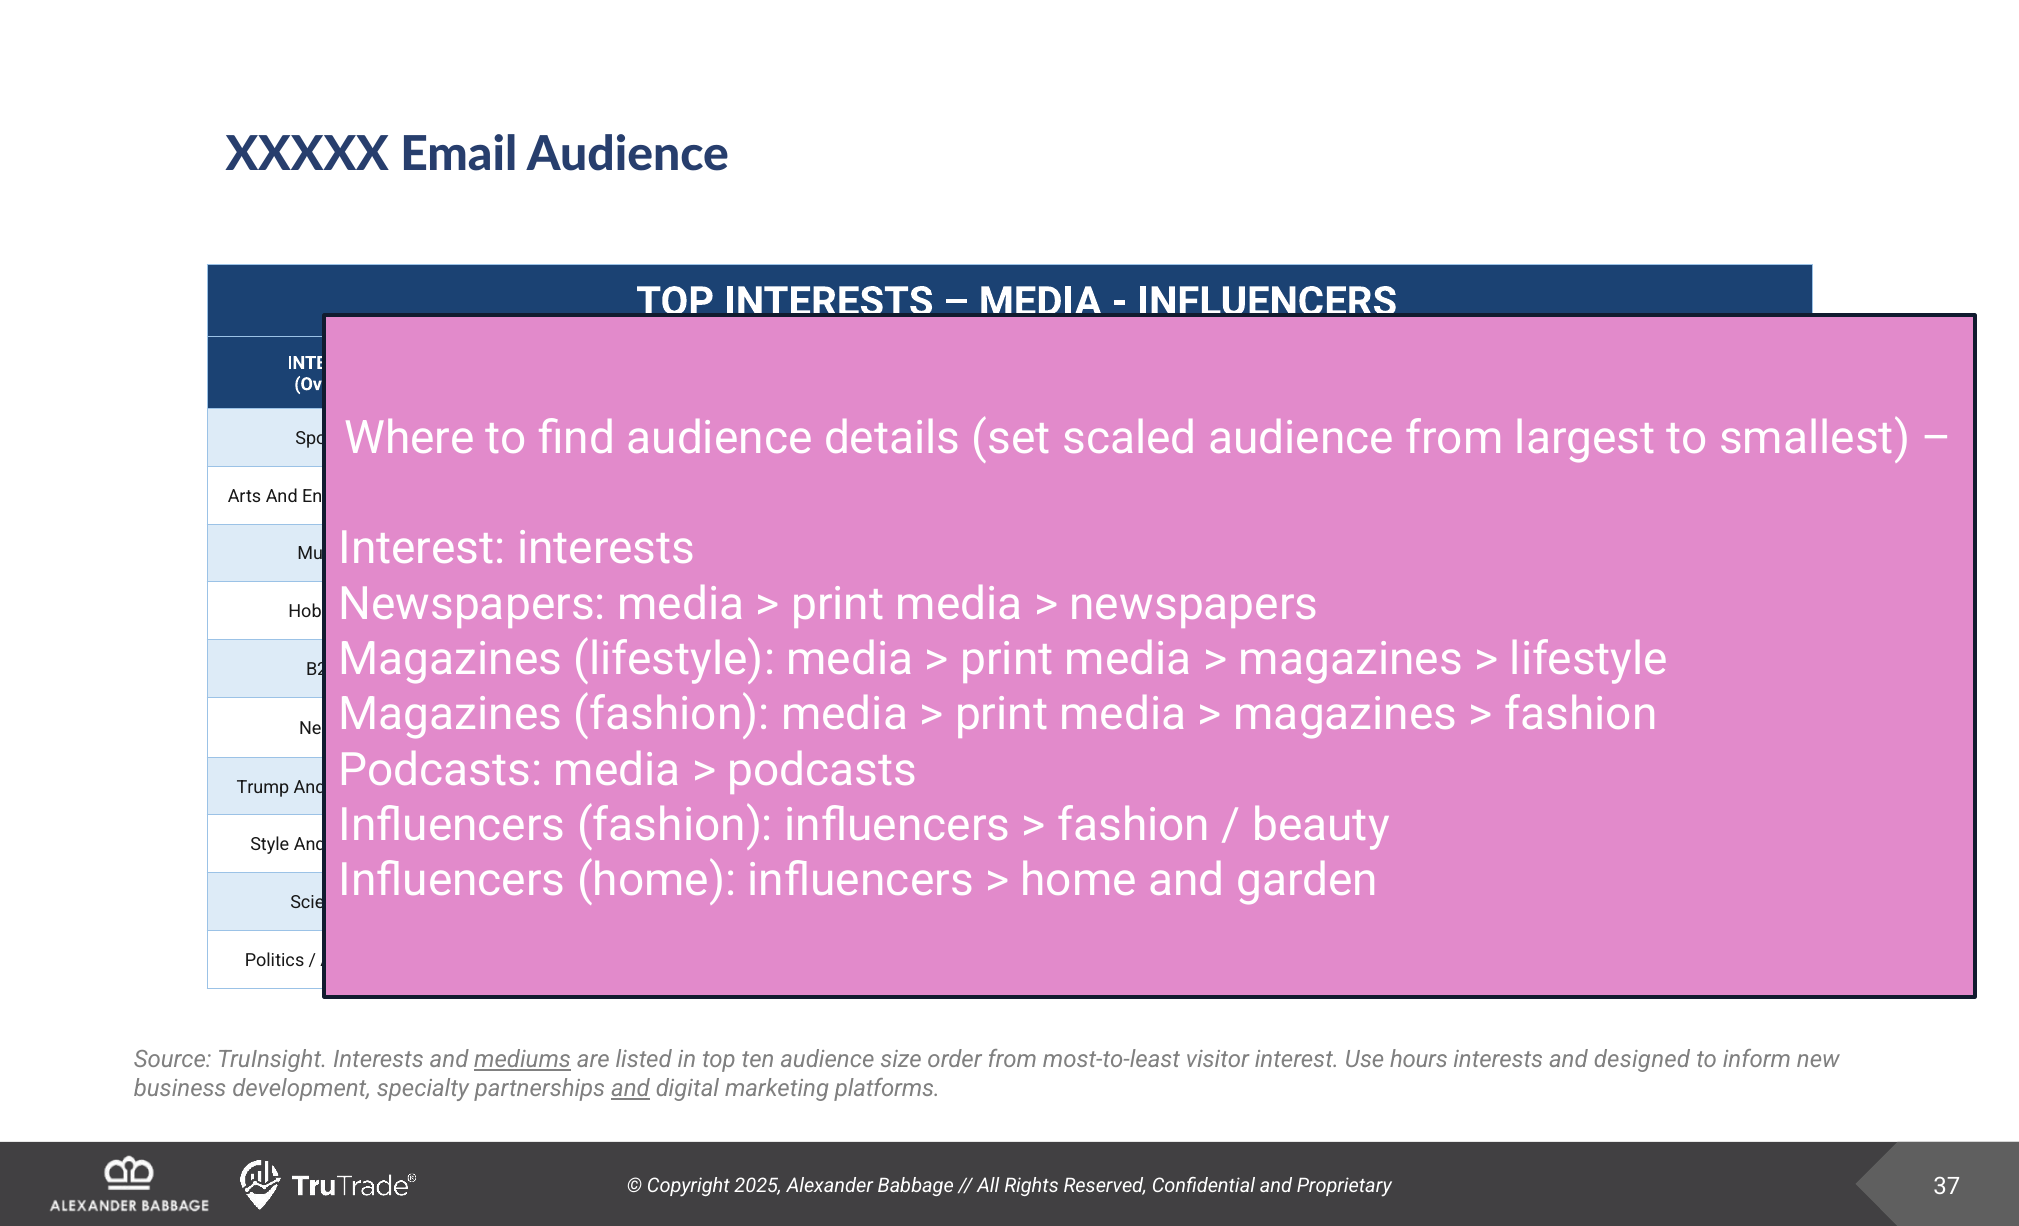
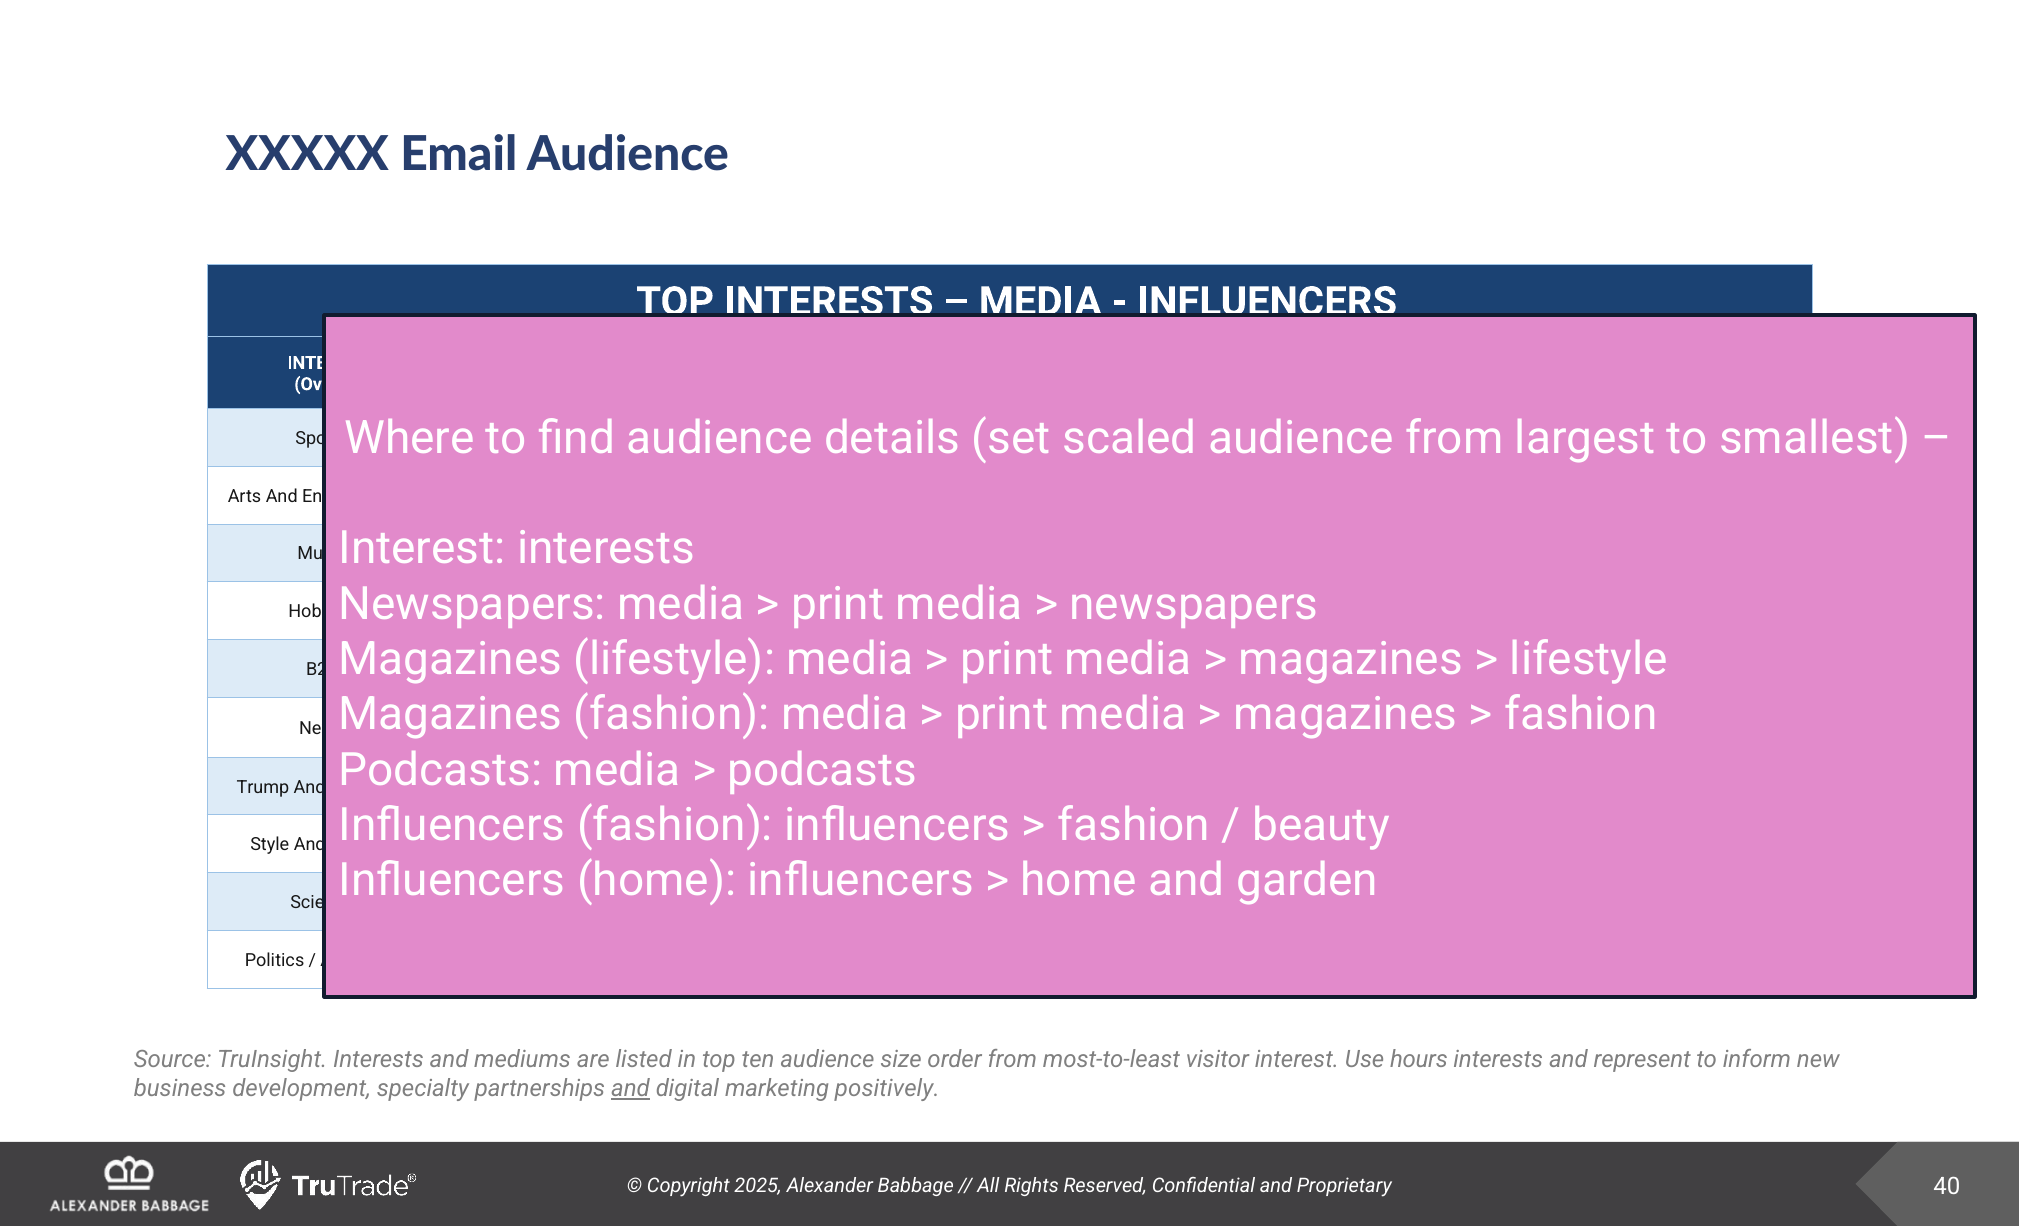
mediums underline: present -> none
designed: designed -> represent
platforms: platforms -> positively
37: 37 -> 40
